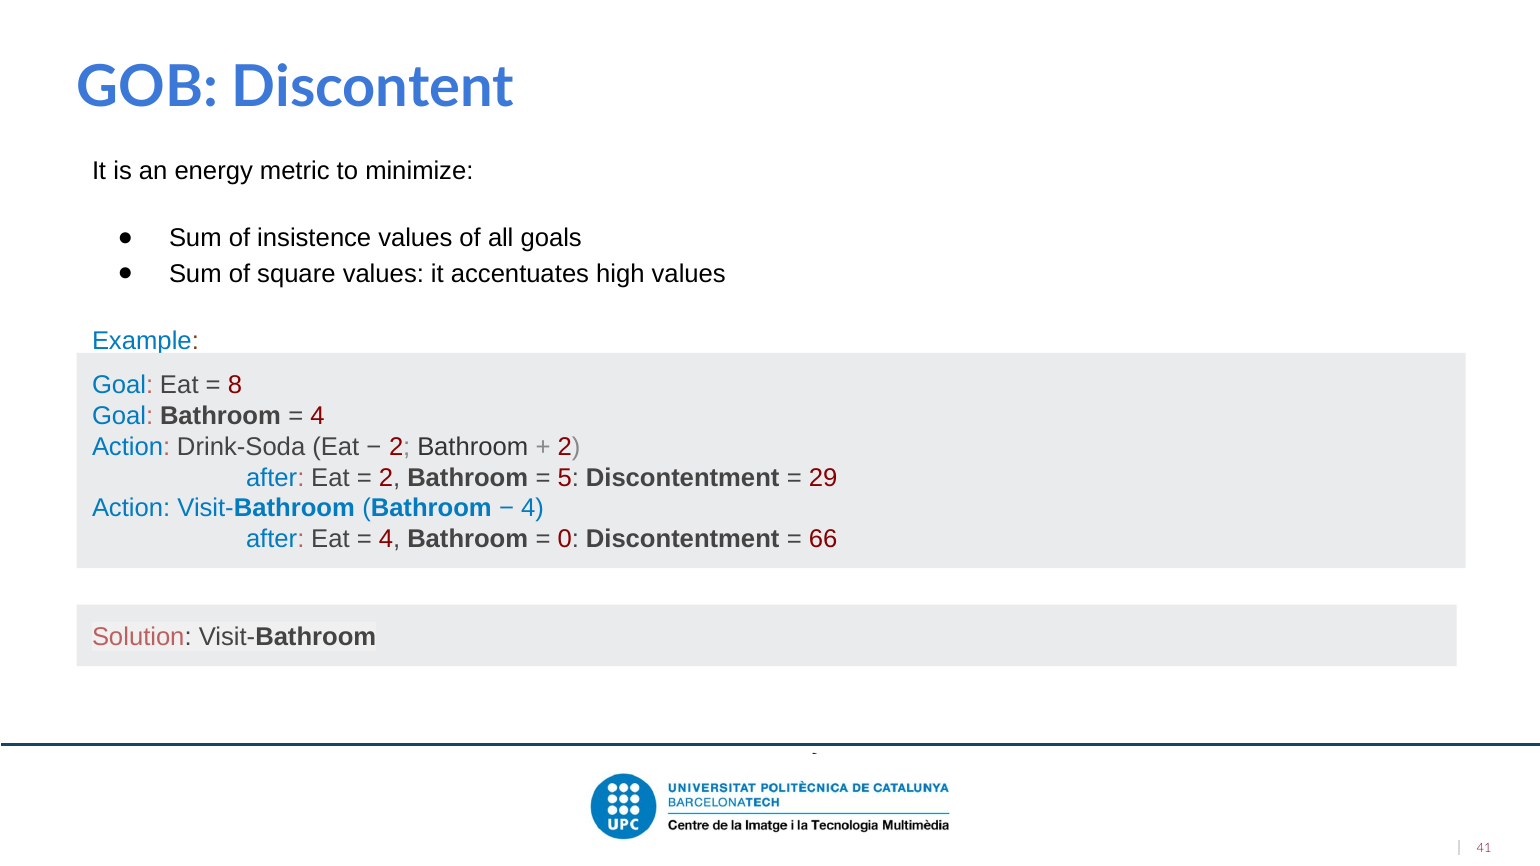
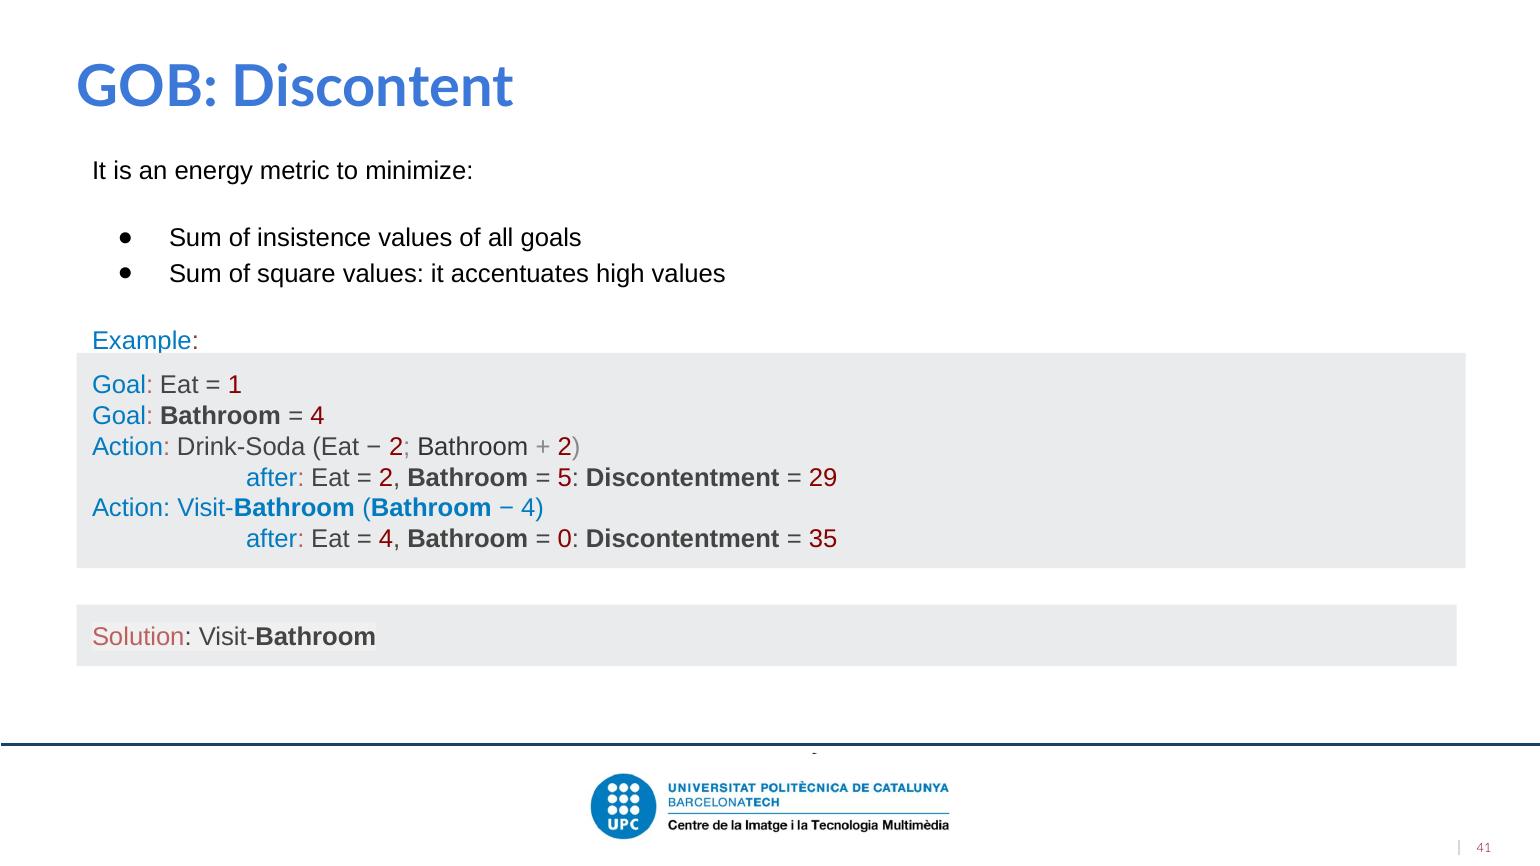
8: 8 -> 1
66: 66 -> 35
